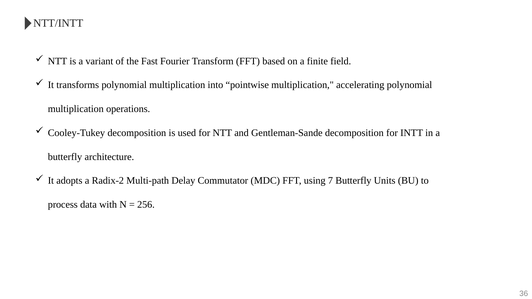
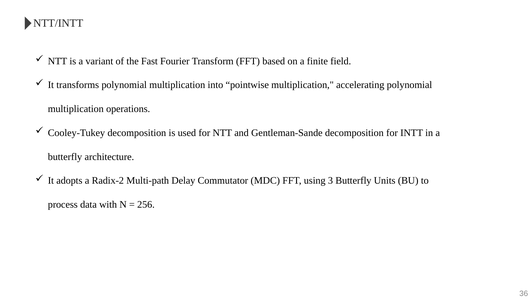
7: 7 -> 3
